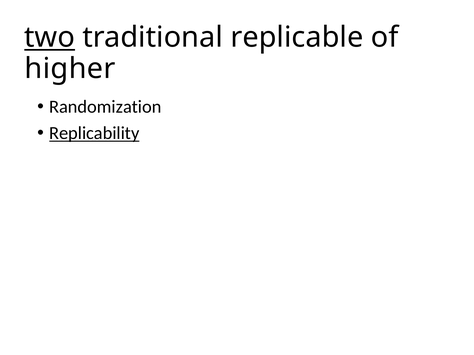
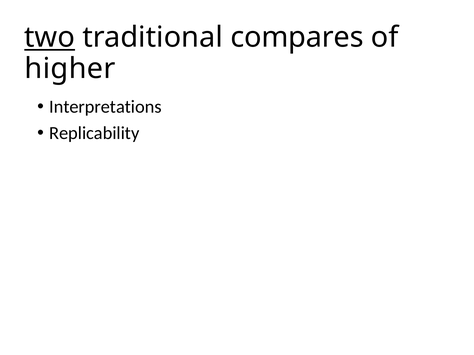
replicable: replicable -> compares
Randomization: Randomization -> Interpretations
Replicability underline: present -> none
